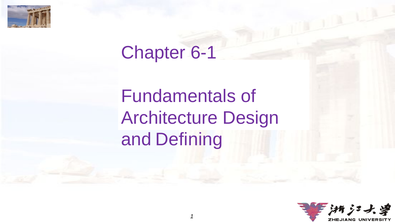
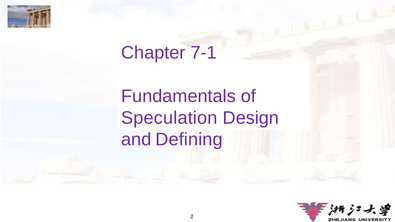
6-1: 6-1 -> 7-1
Architecture: Architecture -> Speculation
